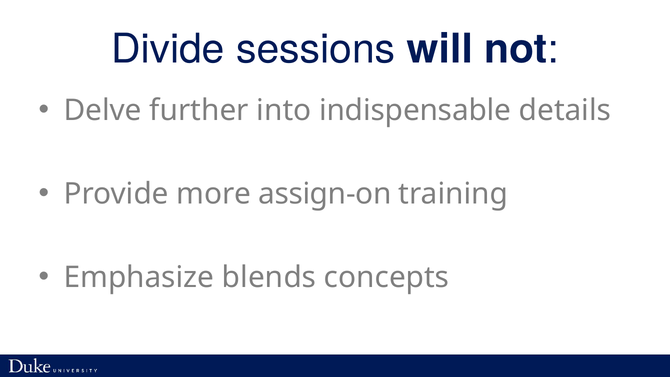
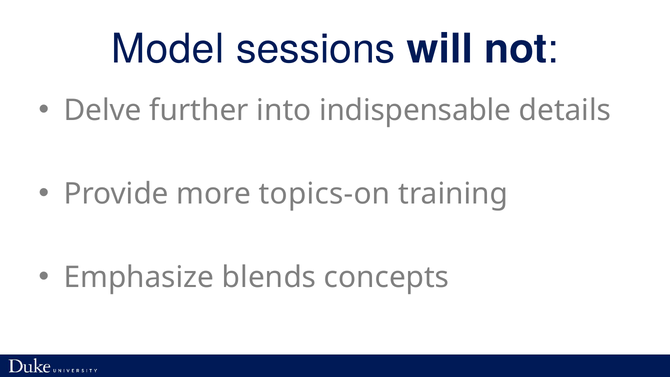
Divide: Divide -> Model
assign-on: assign-on -> topics-on
